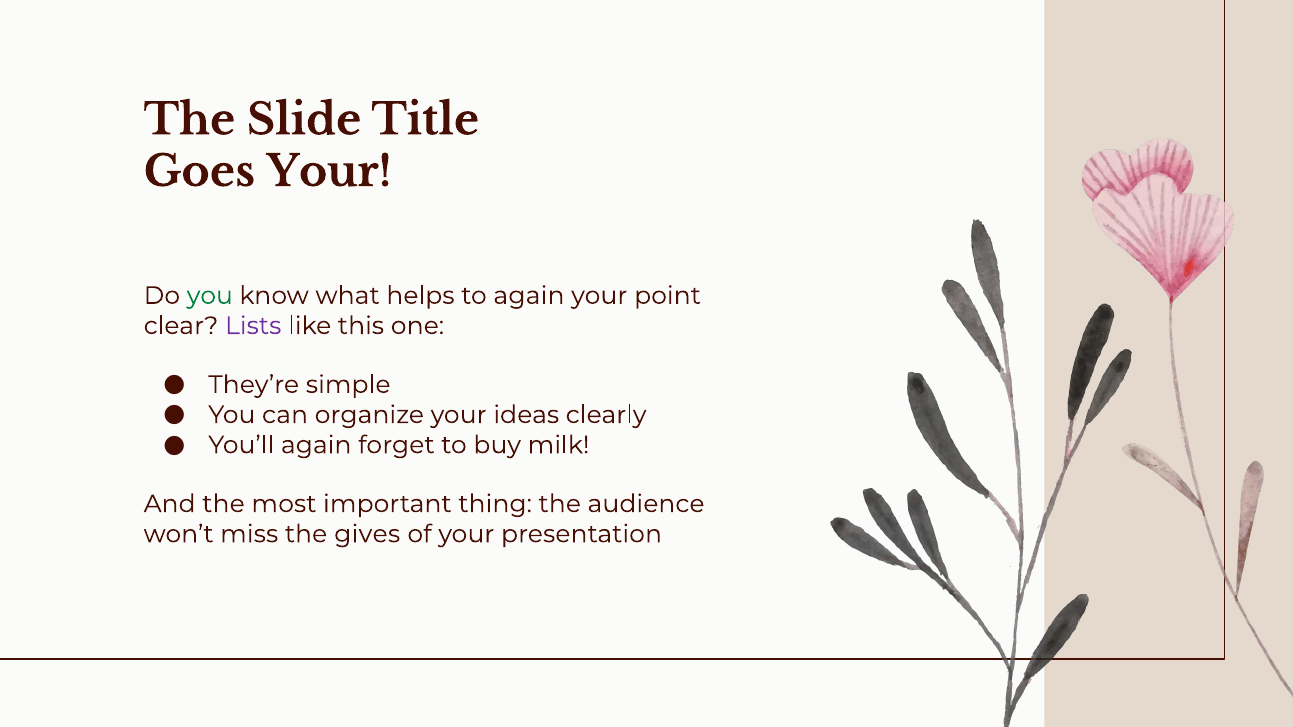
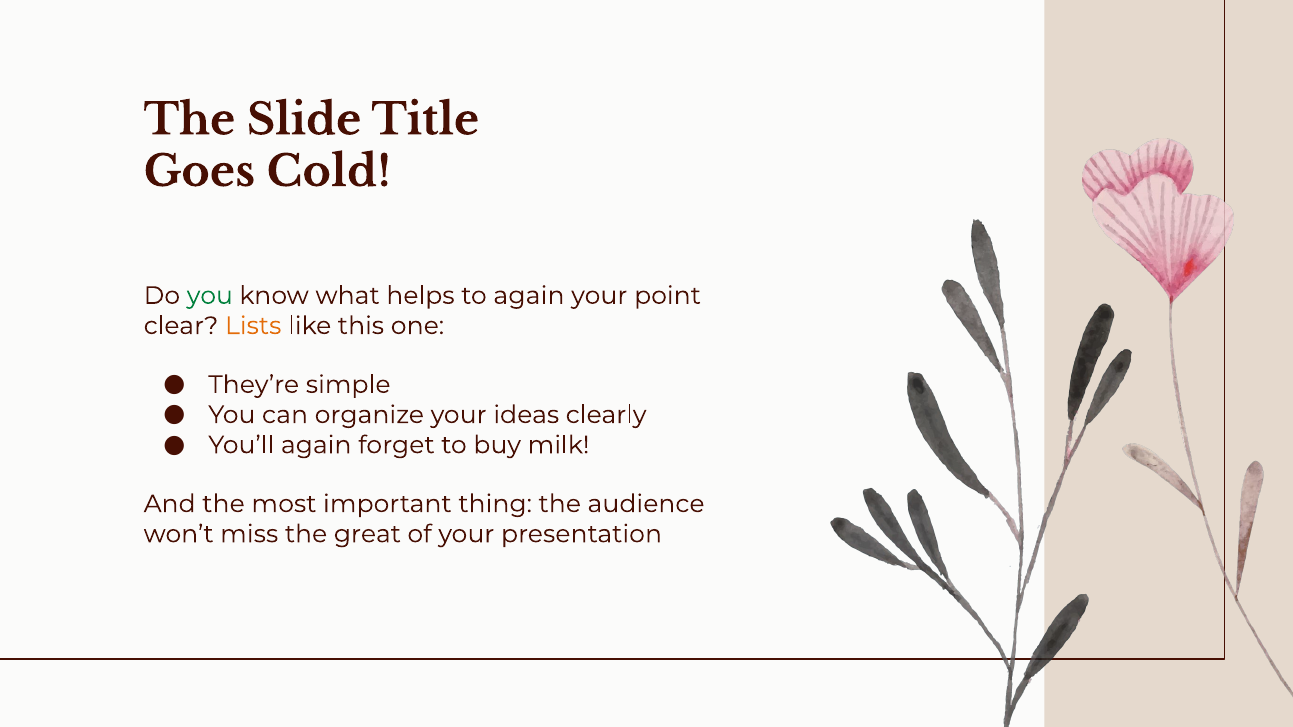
Goes Your: Your -> Cold
Lists colour: purple -> orange
gives: gives -> great
